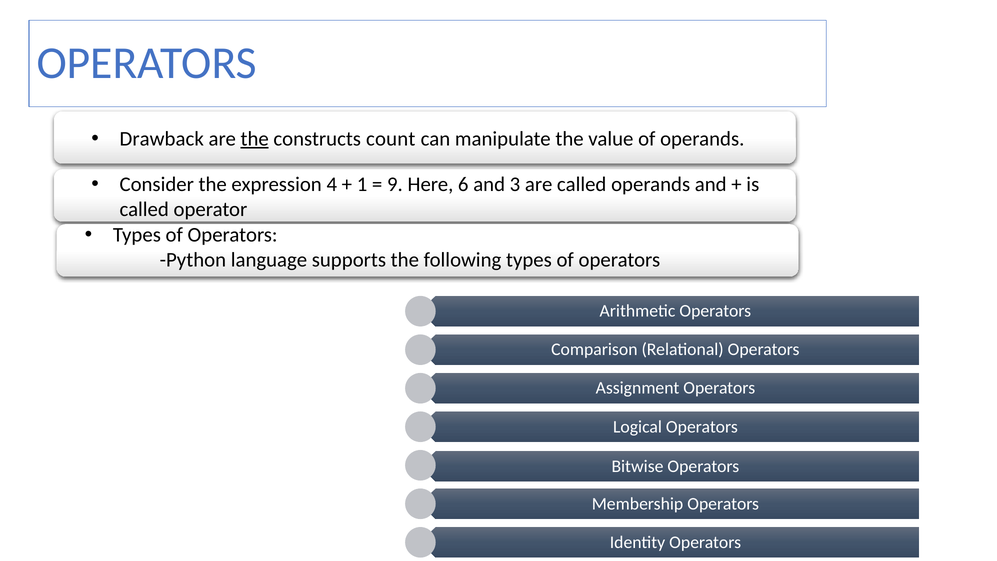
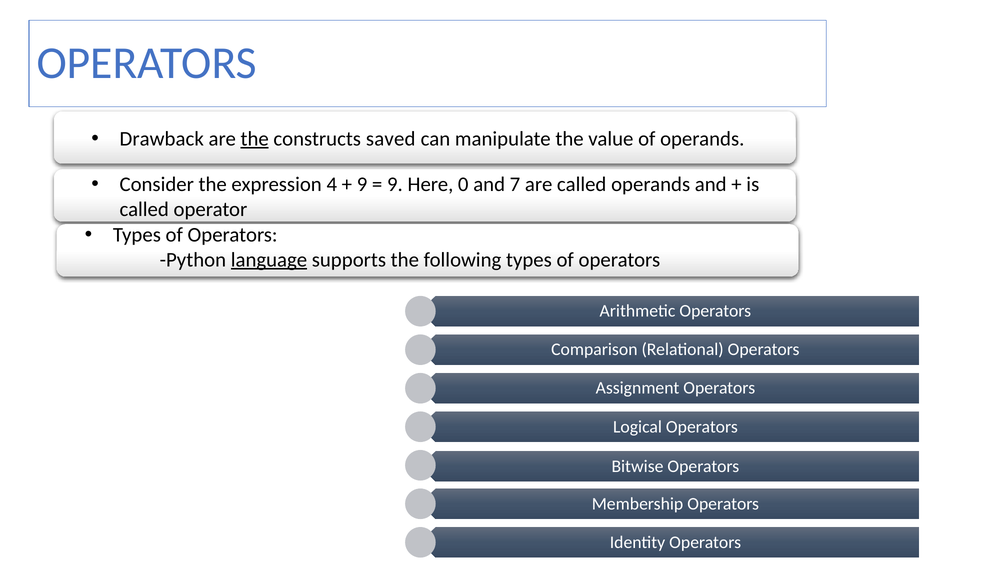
count: count -> saved
1 at (362, 184): 1 -> 9
6: 6 -> 0
3: 3 -> 7
language underline: none -> present
